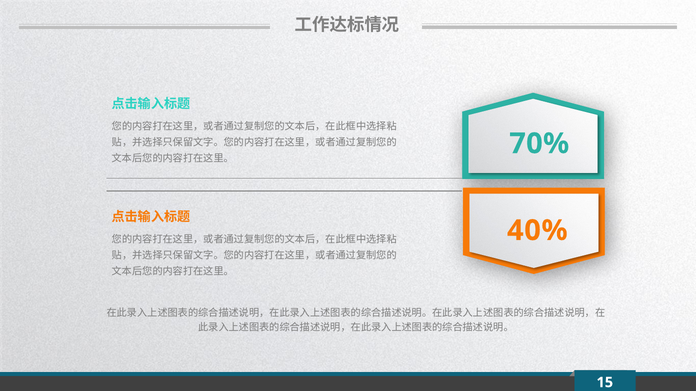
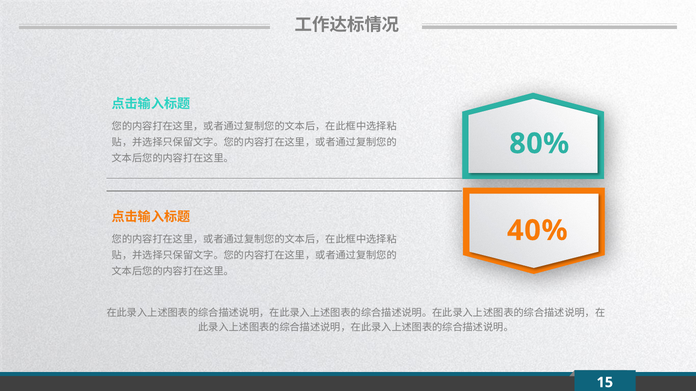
70%: 70% -> 80%
